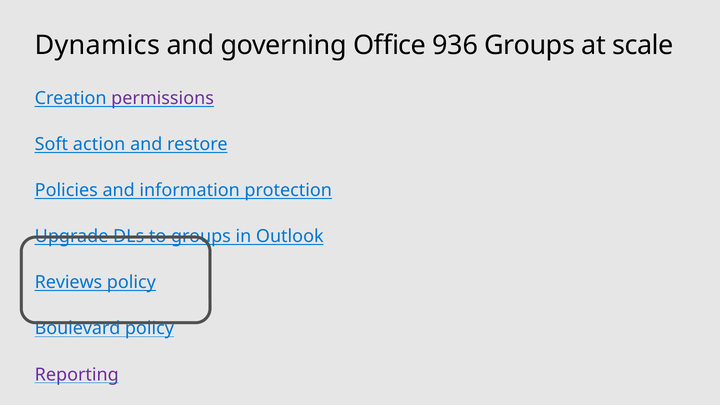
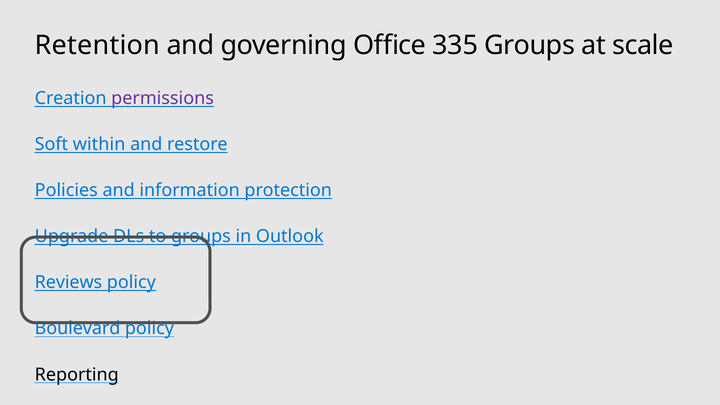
Dynamics: Dynamics -> Retention
936: 936 -> 335
action: action -> within
Reporting colour: purple -> black
